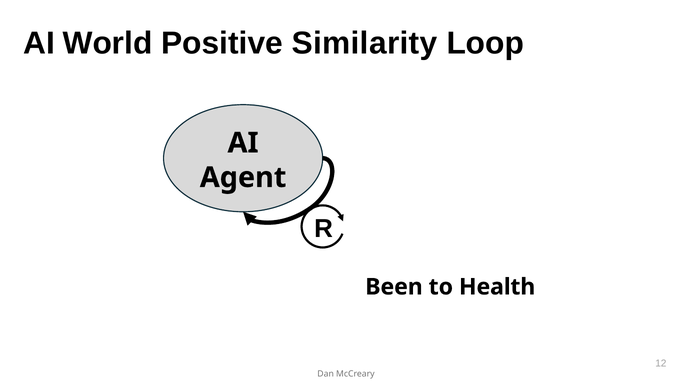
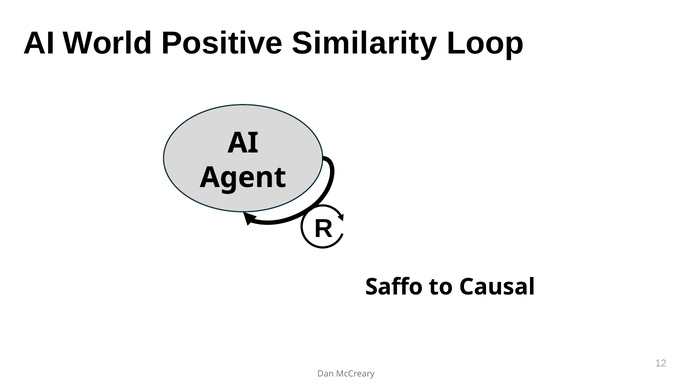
Been: Been -> Saffo
Health: Health -> Causal
